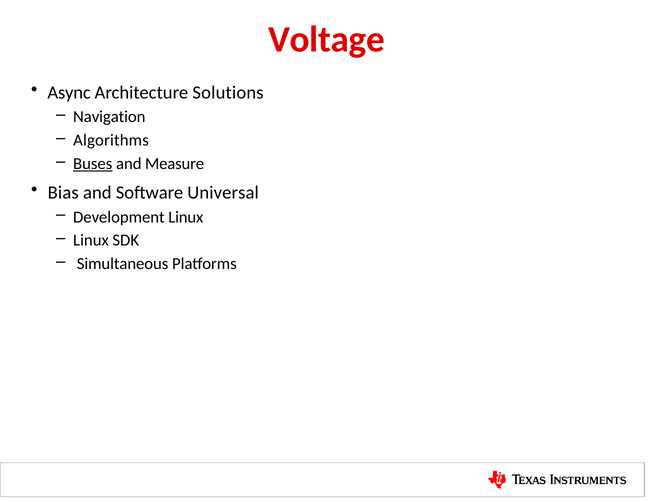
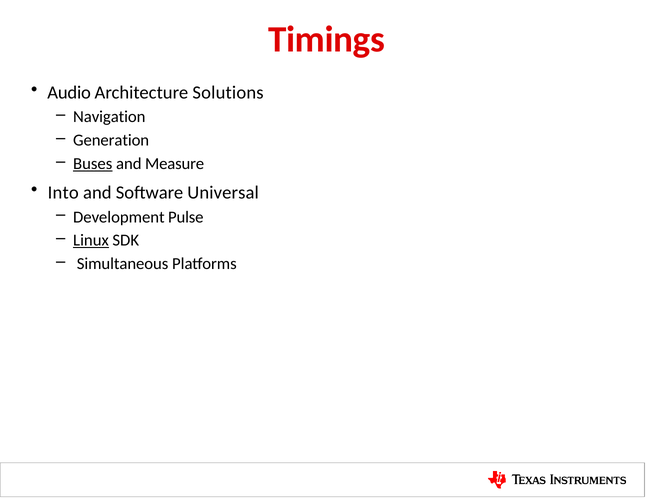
Voltage: Voltage -> Timings
Async: Async -> Audio
Algorithms: Algorithms -> Generation
Bias: Bias -> Into
Development Linux: Linux -> Pulse
Linux at (91, 240) underline: none -> present
